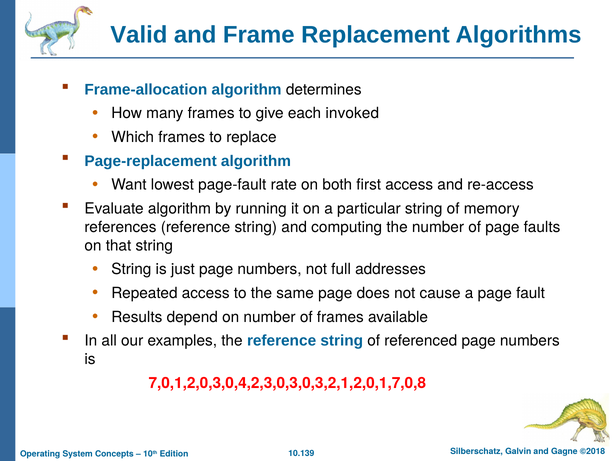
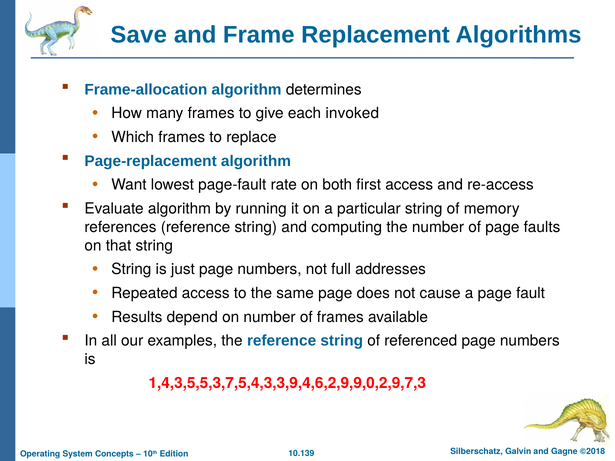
Valid: Valid -> Save
7,0,1,2,0,3,0,4,2,3,0,3,0,3,2,1,2,0,1,7,0,8: 7,0,1,2,0,3,0,4,2,3,0,3,0,3,2,1,2,0,1,7,0,8 -> 1,4,3,5,5,3,7,5,4,3,3,9,4,6,2,9,9,0,2,9,7,3
